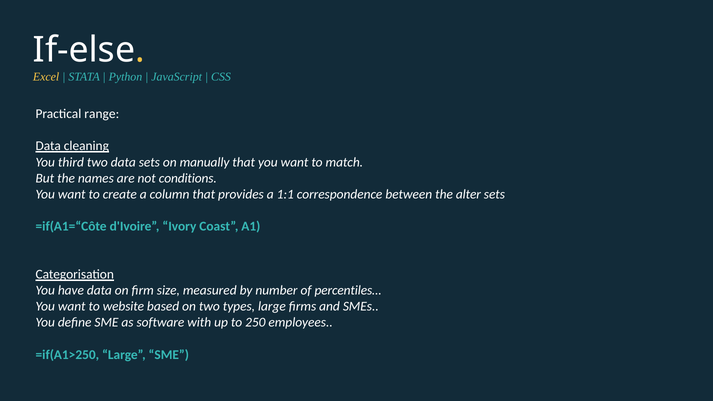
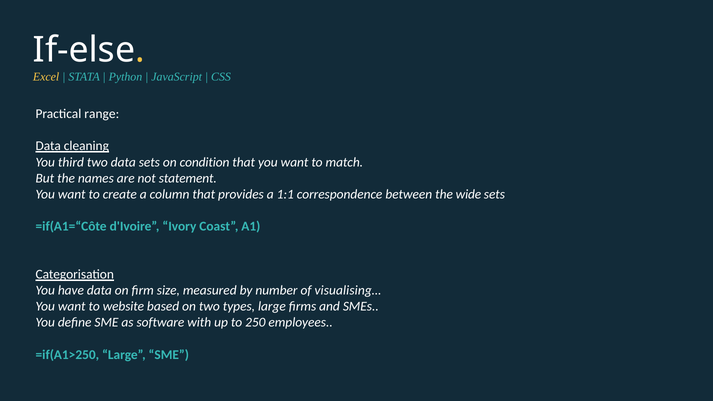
manually: manually -> condition
conditions: conditions -> statement
alter: alter -> wide
percentiles…: percentiles… -> visualising…
